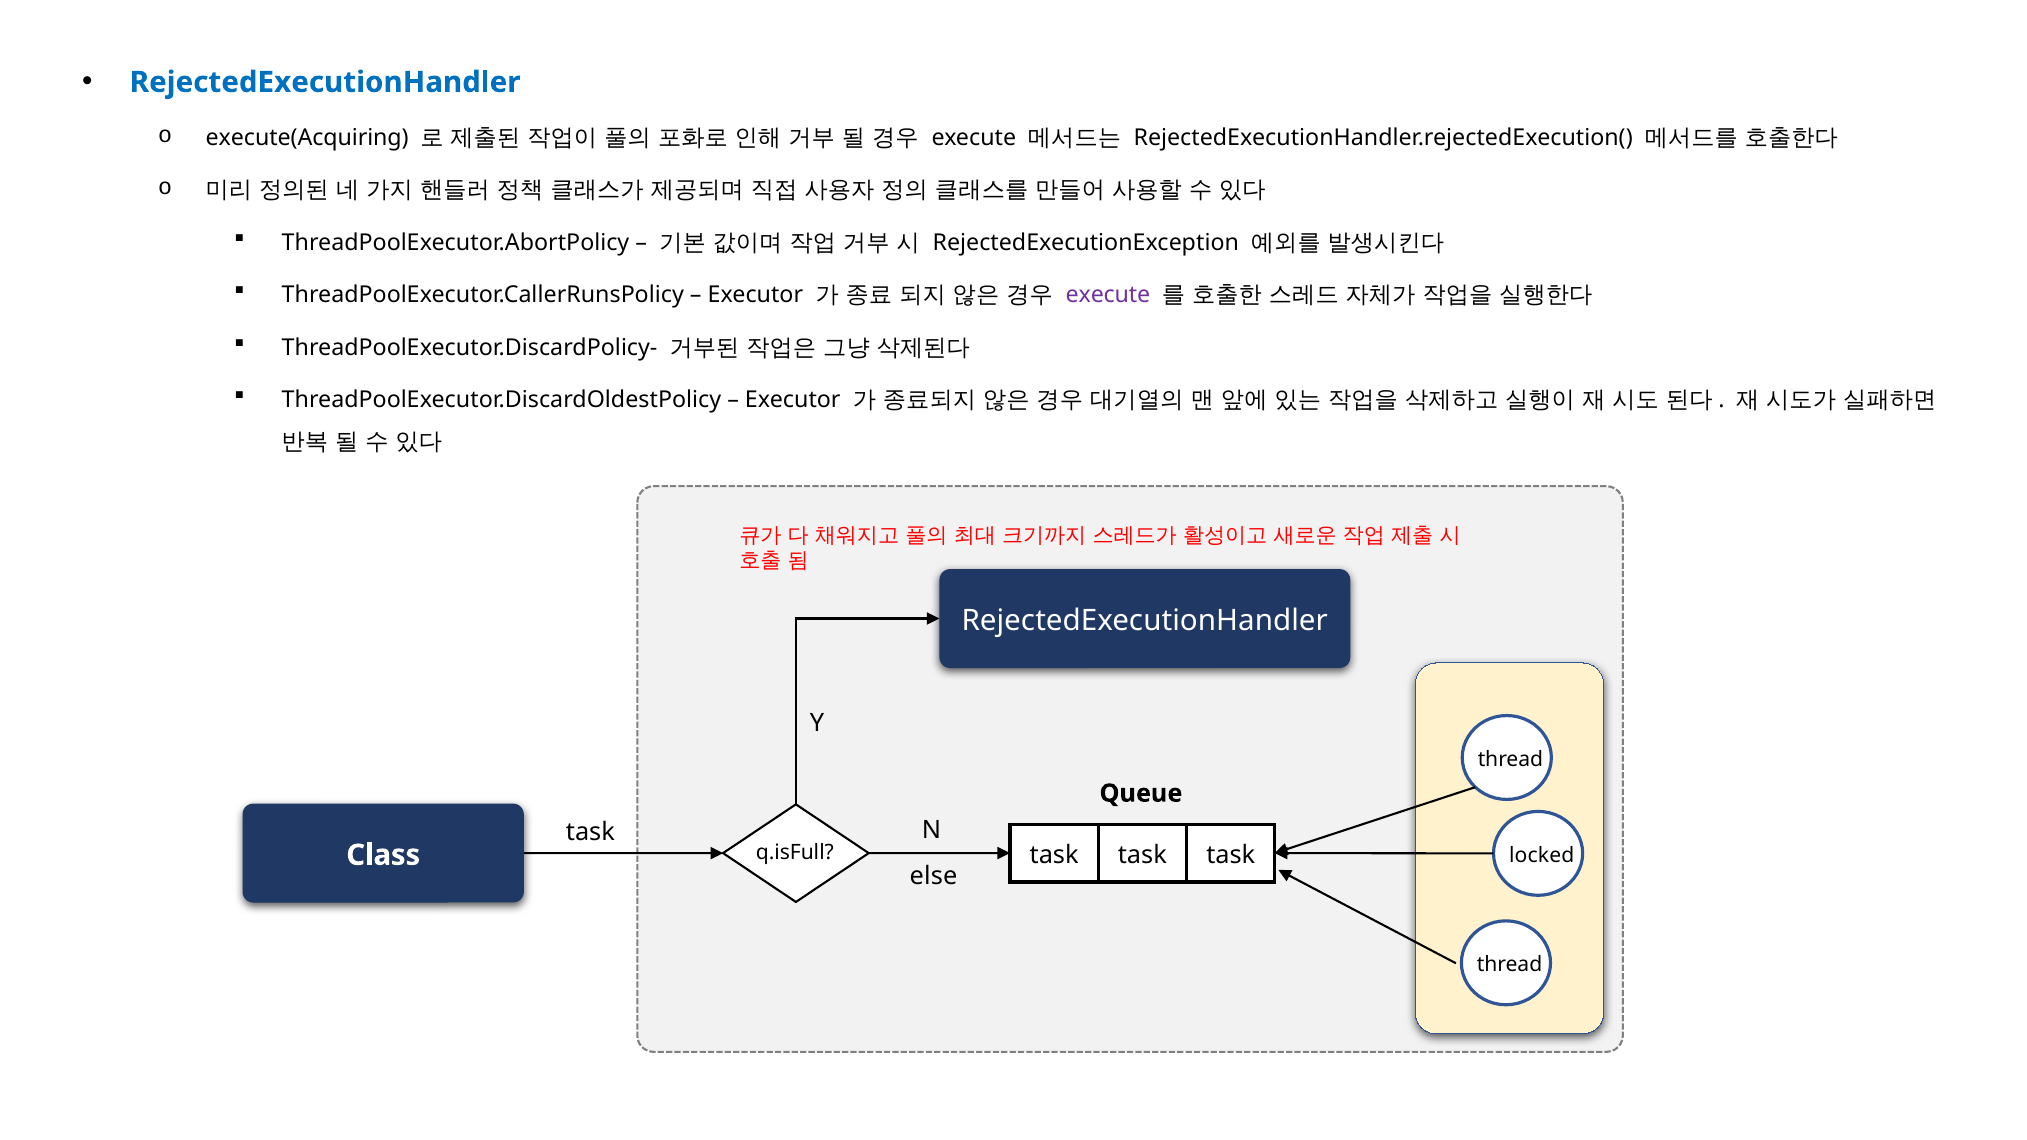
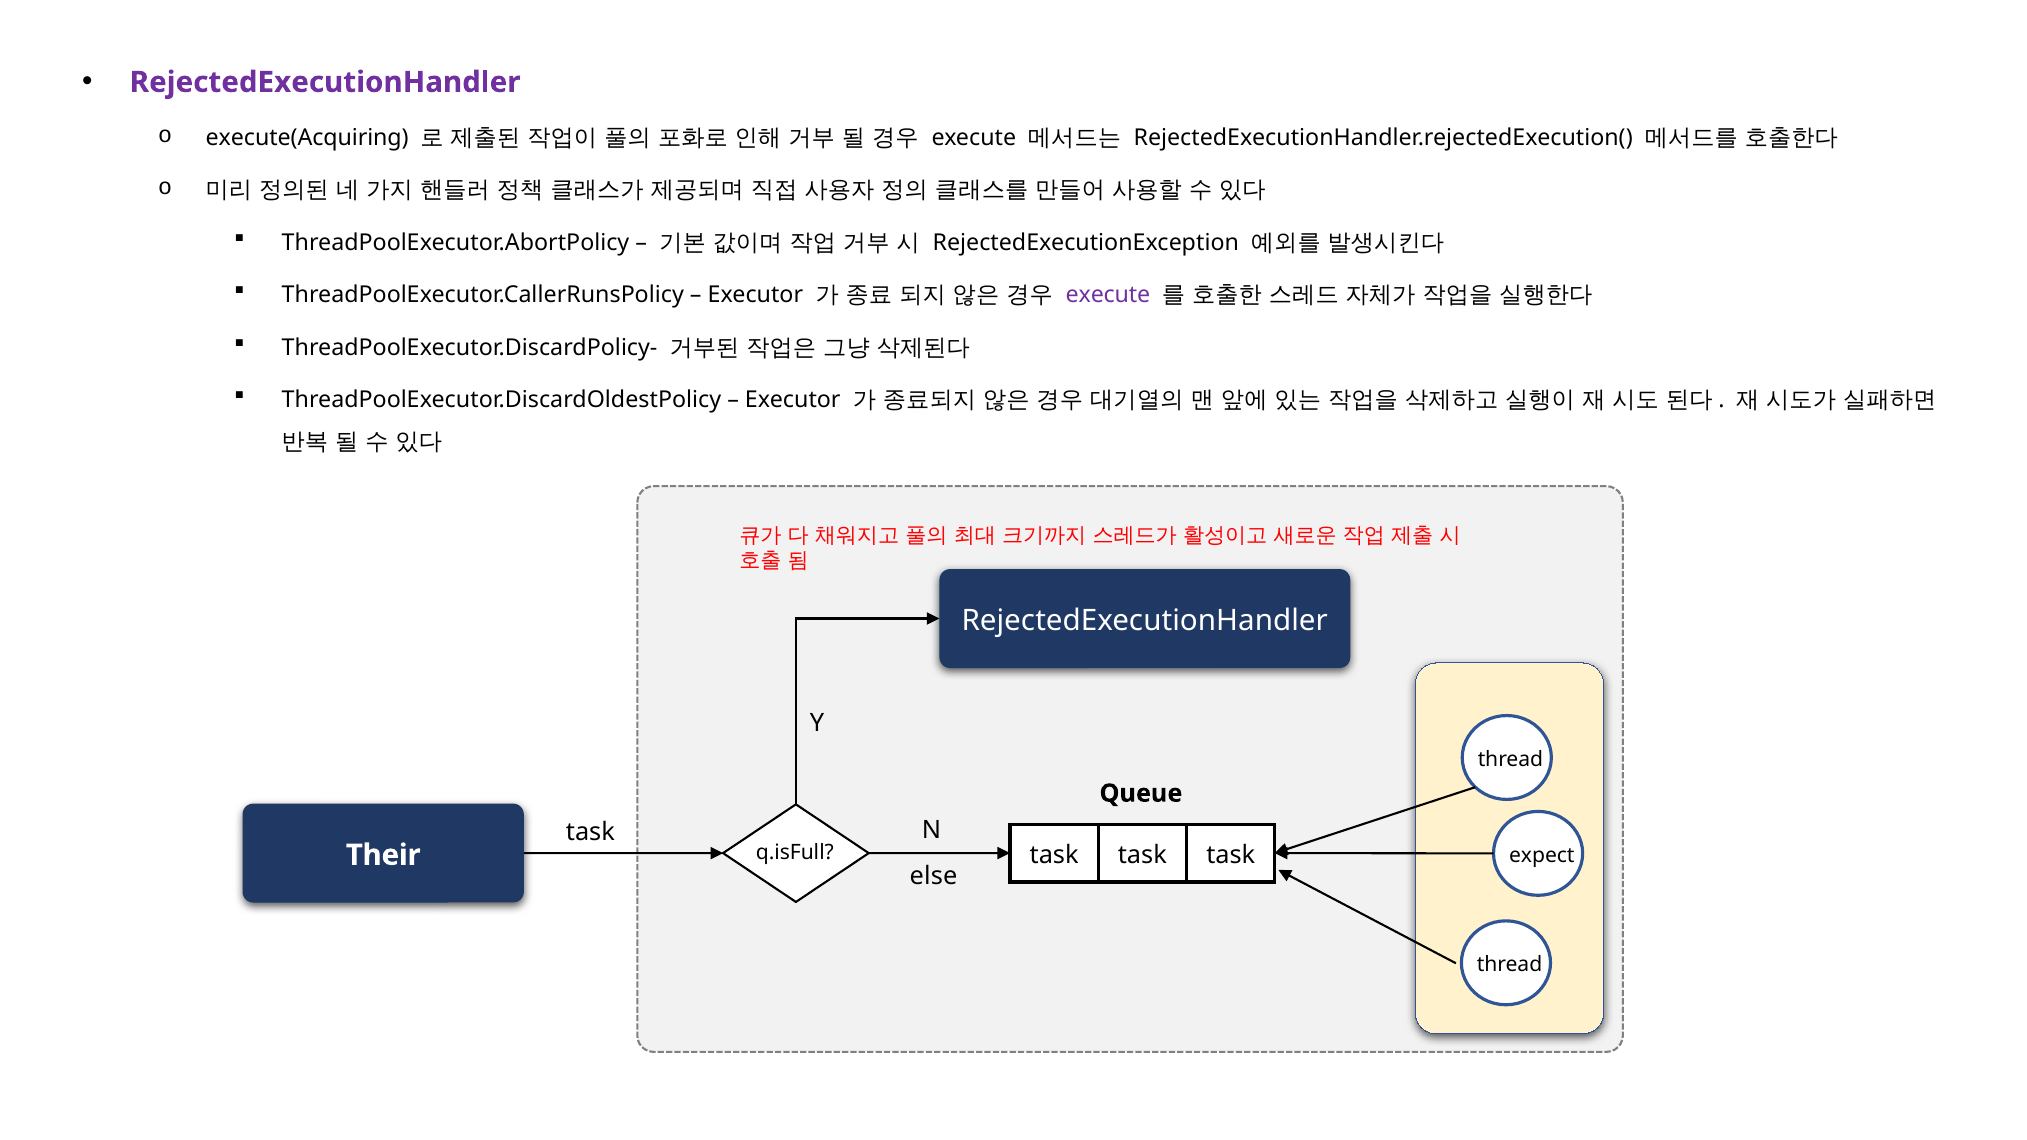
RejectedExecutionHandler at (325, 82) colour: blue -> purple
locked: locked -> expect
Class: Class -> Their
